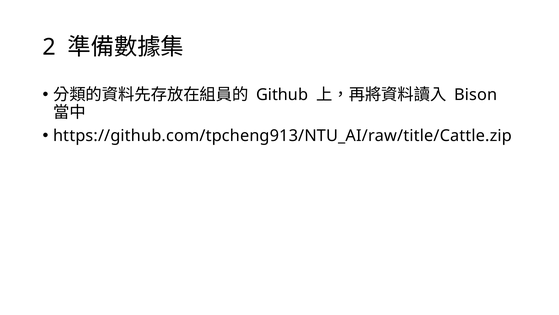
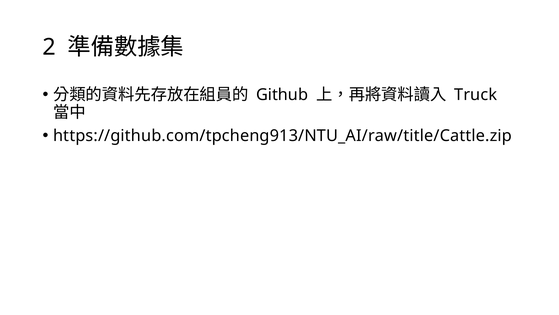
Bison: Bison -> Truck
